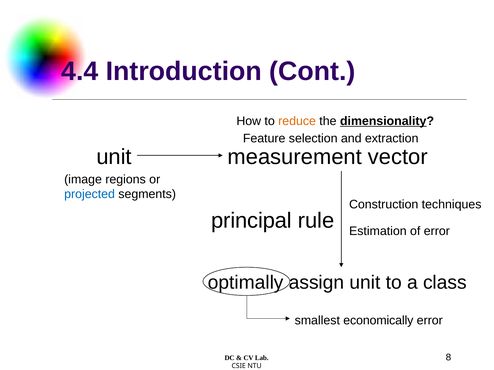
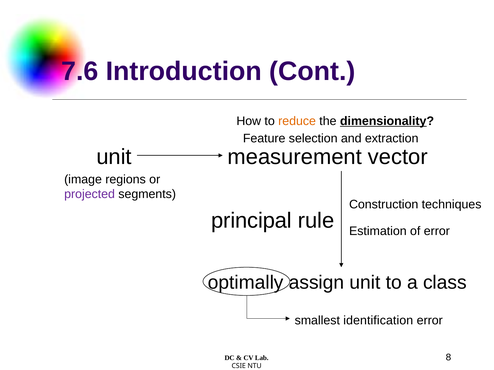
4.4: 4.4 -> 7.6
projected colour: blue -> purple
economically: economically -> identification
